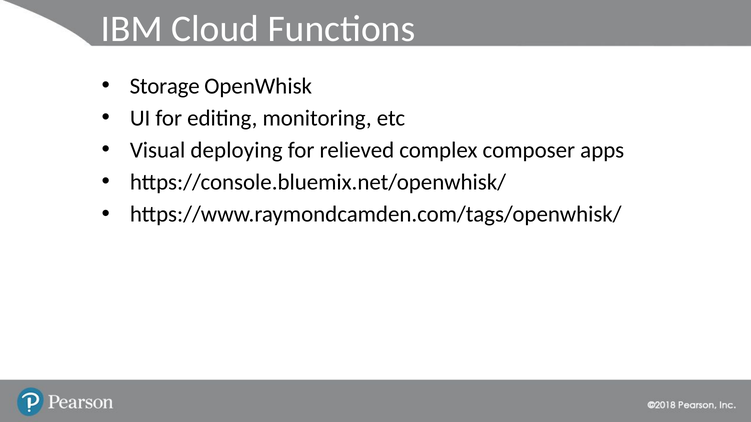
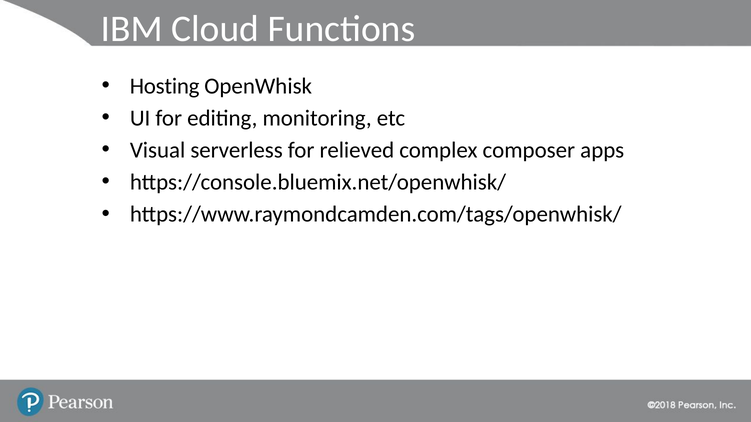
Storage: Storage -> Hosting
deploying: deploying -> serverless
